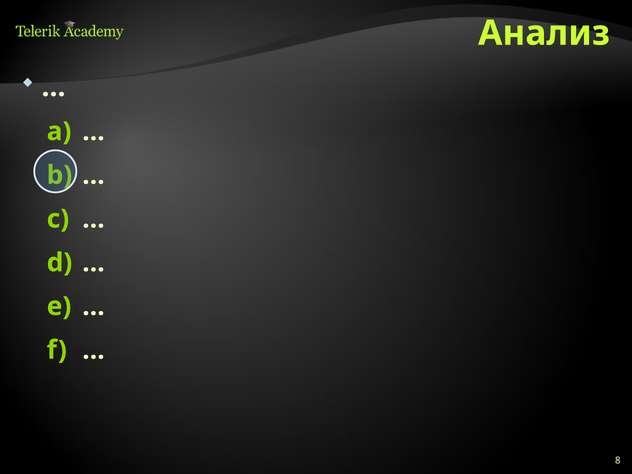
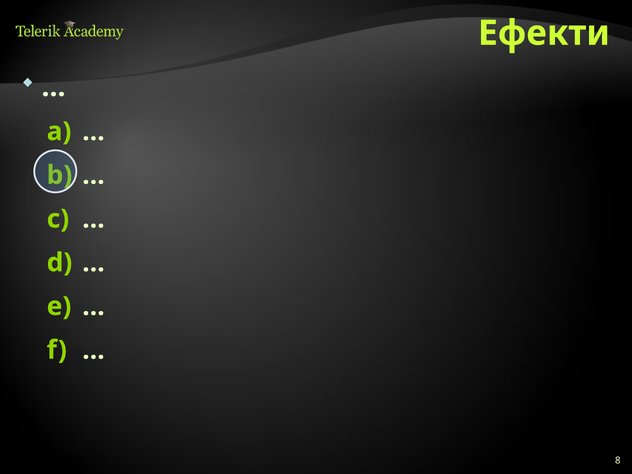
Анализ: Анализ -> Ефекти
